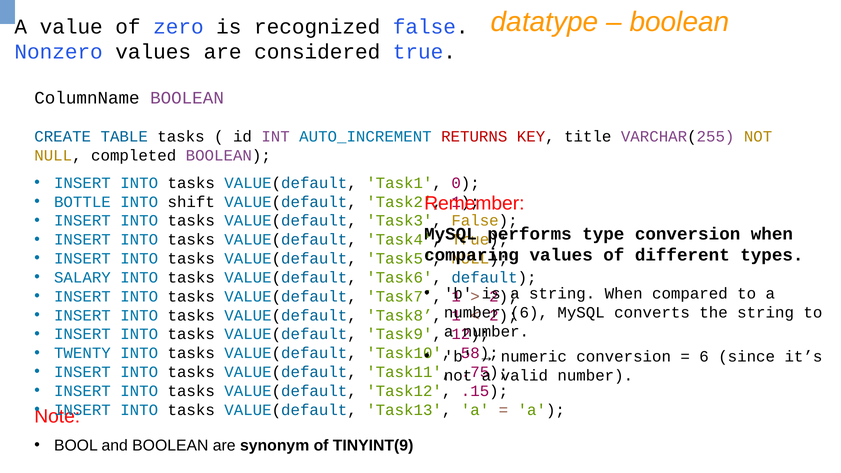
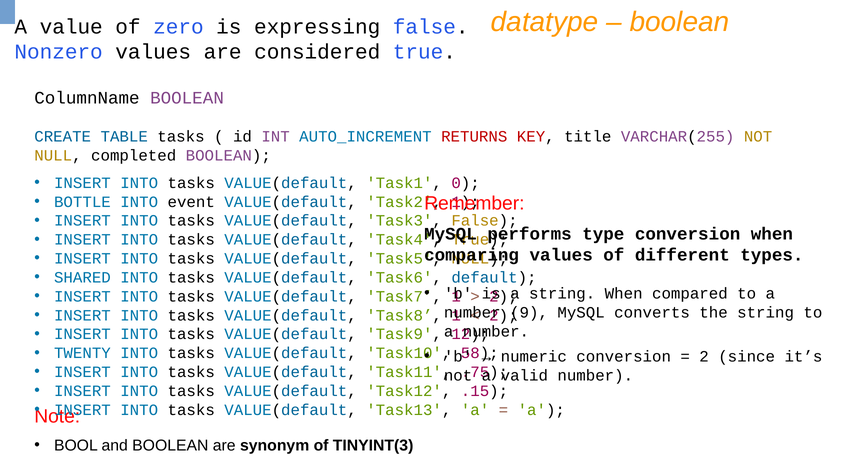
recognized: recognized -> expressing
shift: shift -> event
SALARY: SALARY -> SHARED
6 at (529, 313): 6 -> 9
6 at (704, 357): 6 -> 2
TINYINT(9: TINYINT(9 -> TINYINT(3
